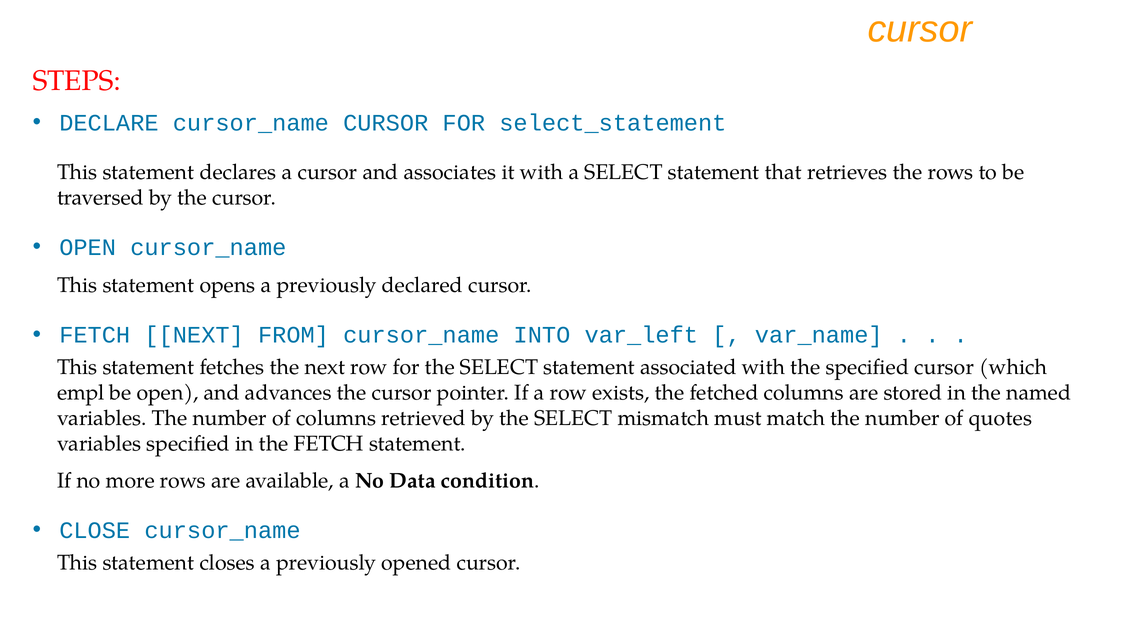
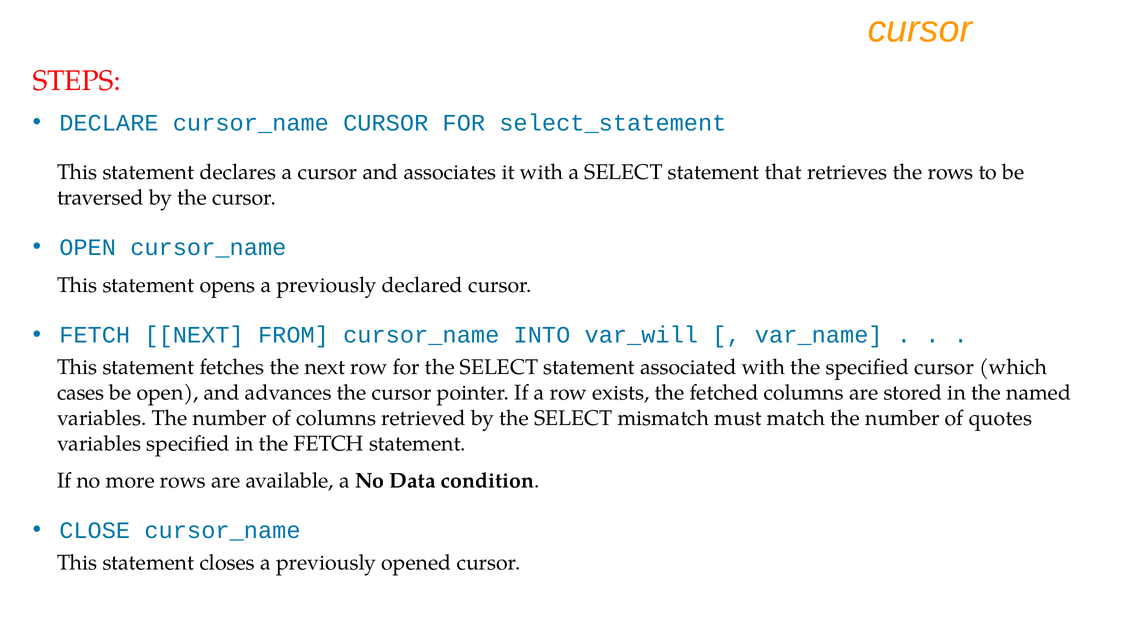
var_left: var_left -> var_will
empl: empl -> cases
